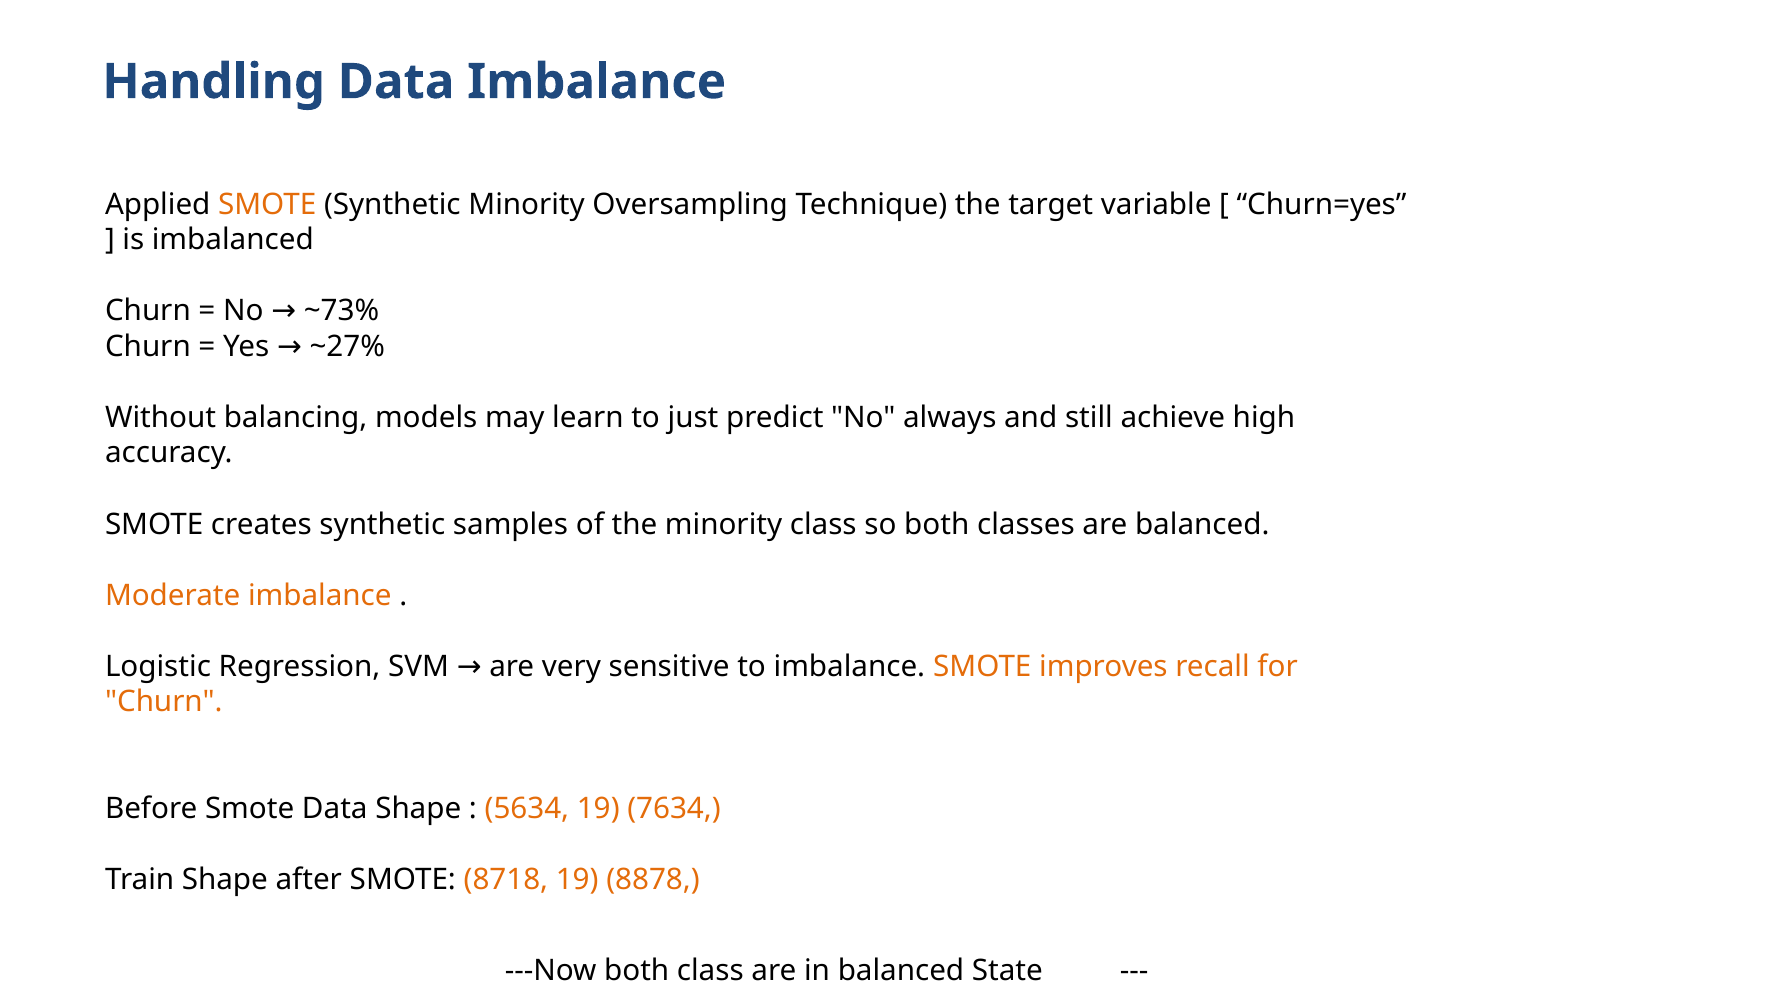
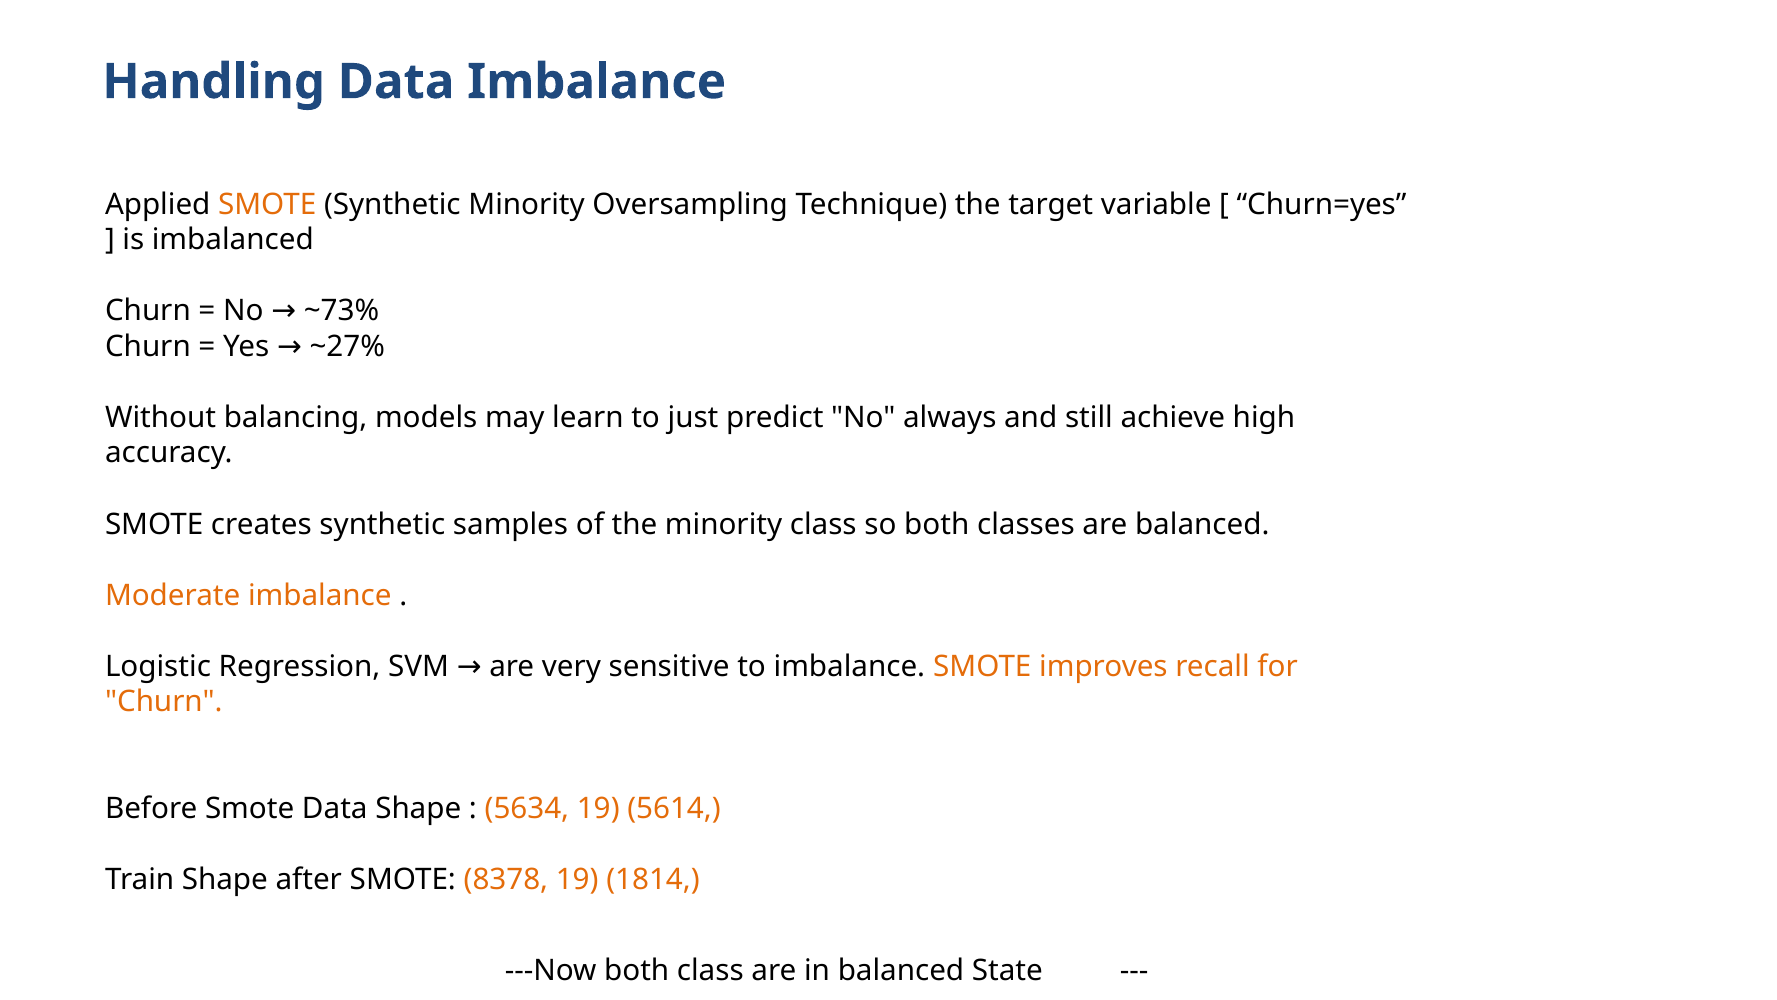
7634: 7634 -> 5614
8718: 8718 -> 8378
8878: 8878 -> 1814
